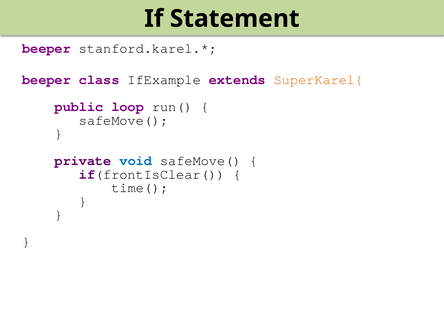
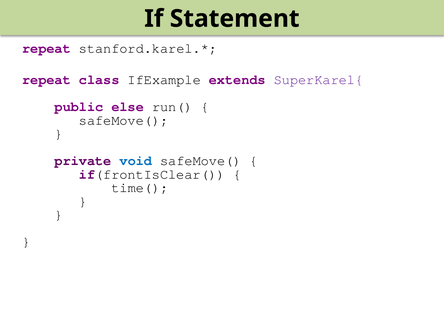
beeper at (47, 48): beeper -> repeat
beeper at (47, 80): beeper -> repeat
SuperKarel{ colour: orange -> purple
loop: loop -> else
